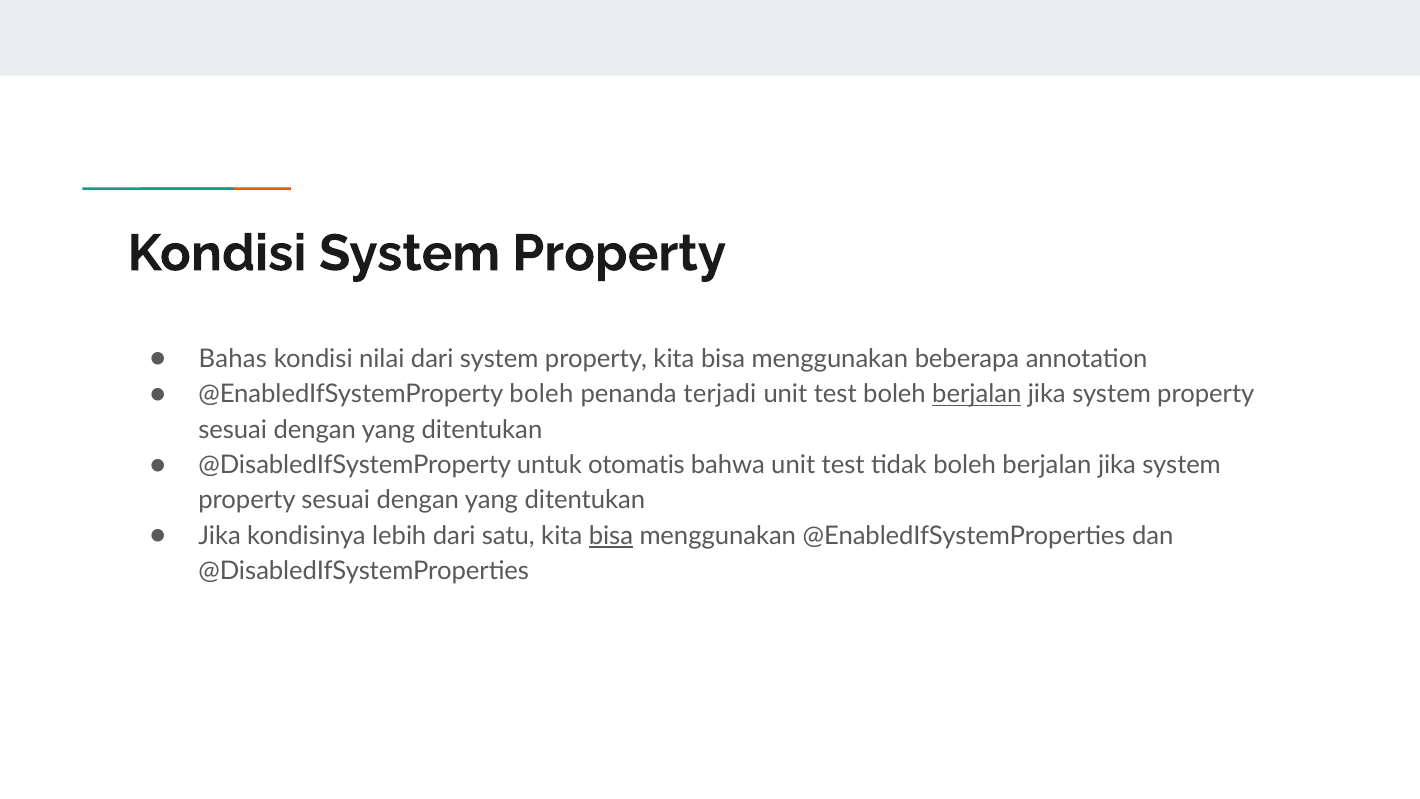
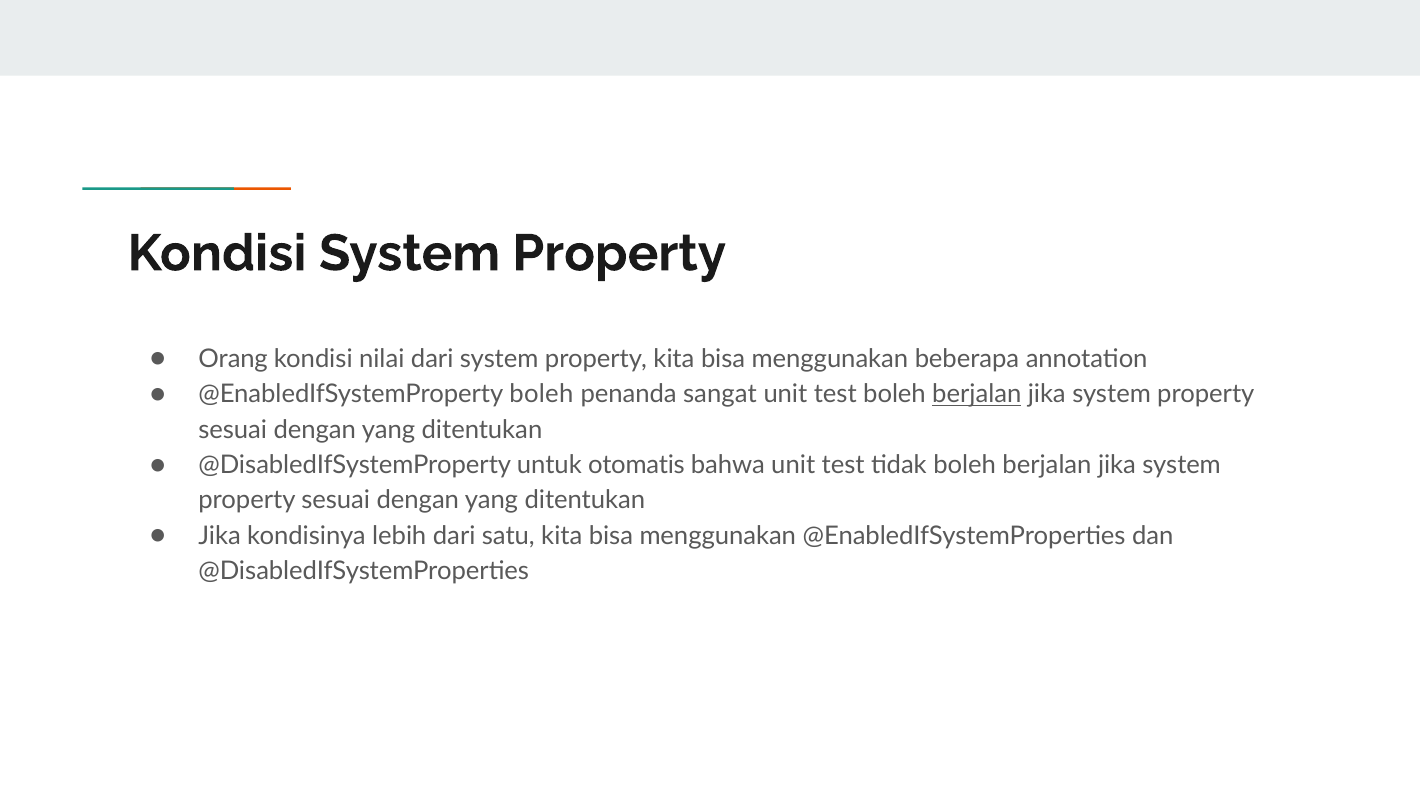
Bahas: Bahas -> Orang
terjadi: terjadi -> sangat
bisa at (611, 536) underline: present -> none
